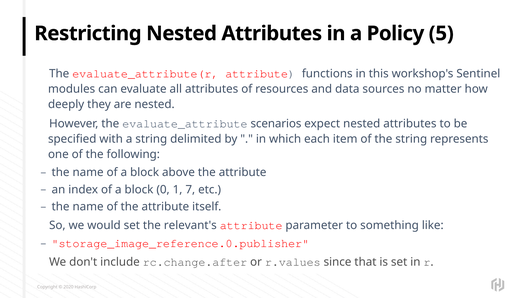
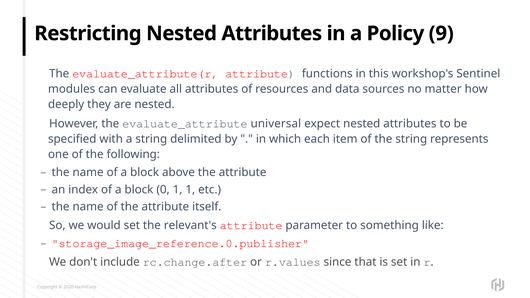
5: 5 -> 9
scenarios: scenarios -> universal
1 7: 7 -> 1
